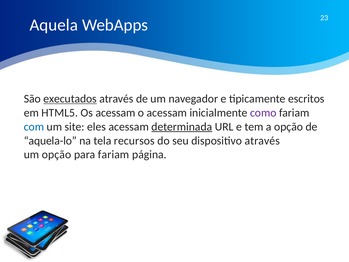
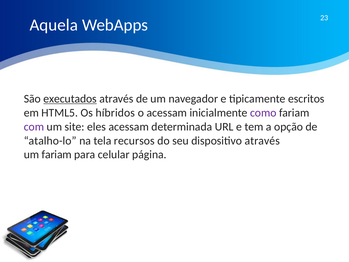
Os acessam: acessam -> híbridos
com colour: blue -> purple
determinada underline: present -> none
aquela-lo: aquela-lo -> atalho-lo
um opção: opção -> fariam
para fariam: fariam -> celular
